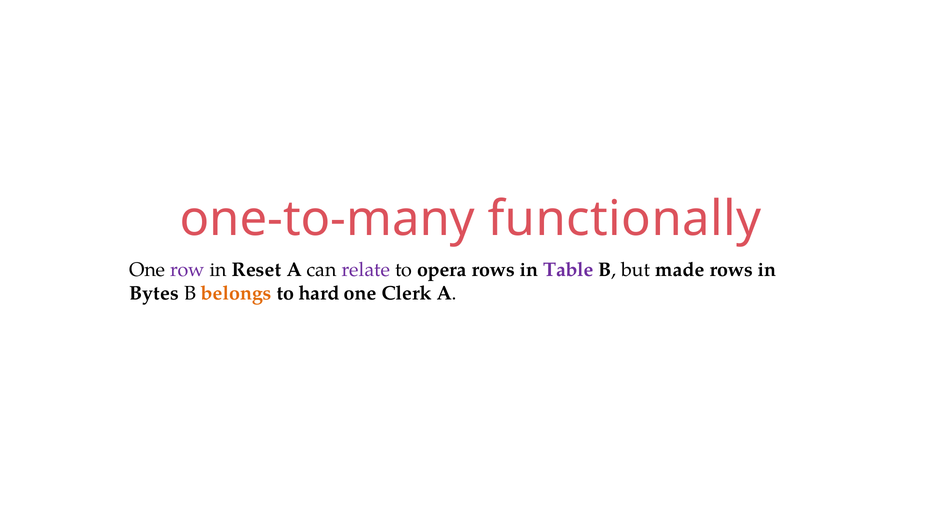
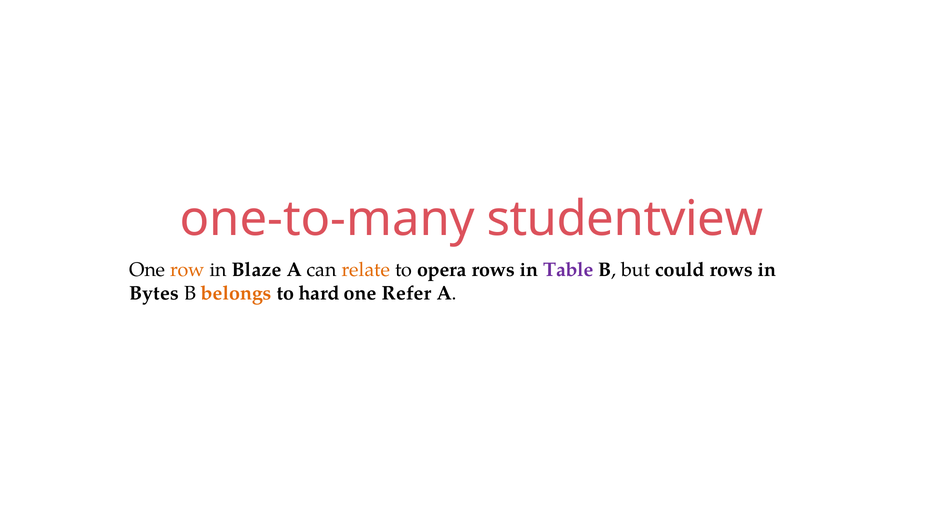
functionally: functionally -> studentview
row colour: purple -> orange
Reset: Reset -> Blaze
relate colour: purple -> orange
made: made -> could
Clerk: Clerk -> Refer
